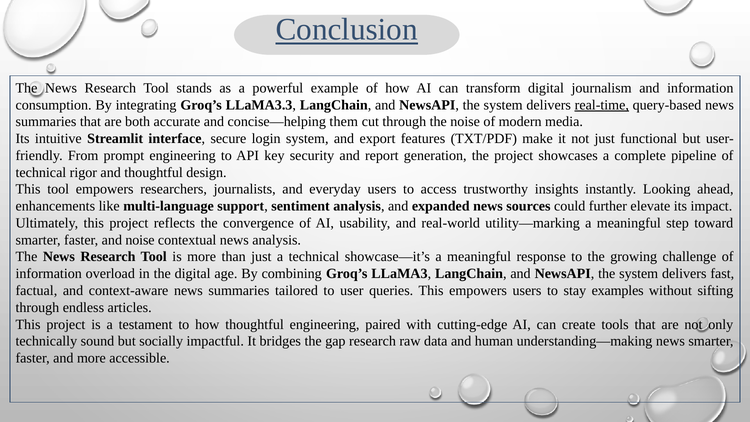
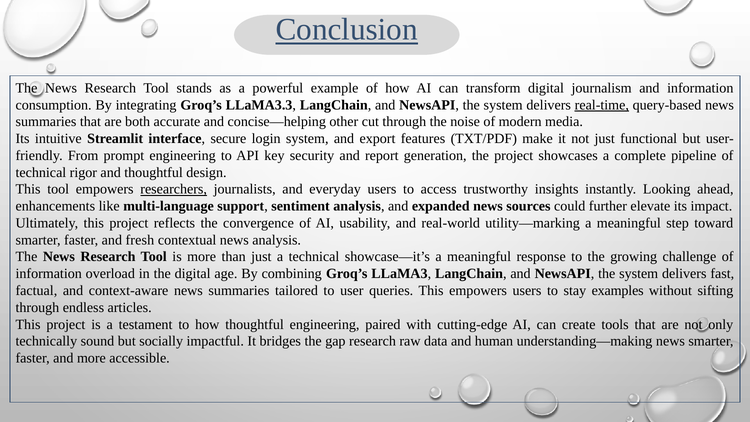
them: them -> other
researchers underline: none -> present
and noise: noise -> fresh
